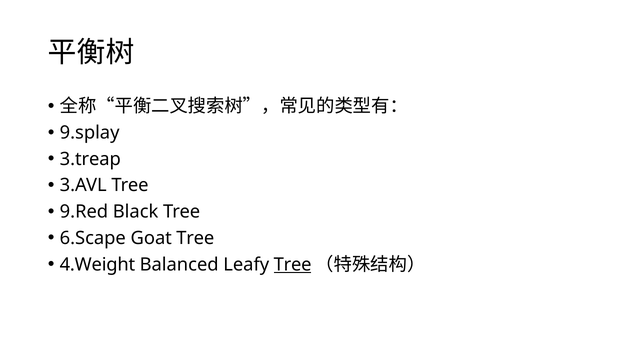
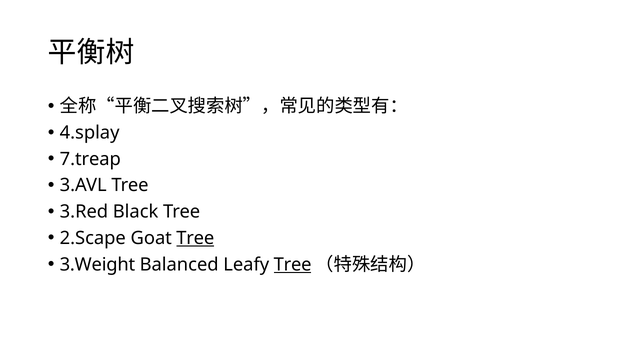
9.splay: 9.splay -> 4.splay
3.treap: 3.treap -> 7.treap
9.Red: 9.Red -> 3.Red
6.Scape: 6.Scape -> 2.Scape
Tree at (195, 238) underline: none -> present
4.Weight: 4.Weight -> 3.Weight
